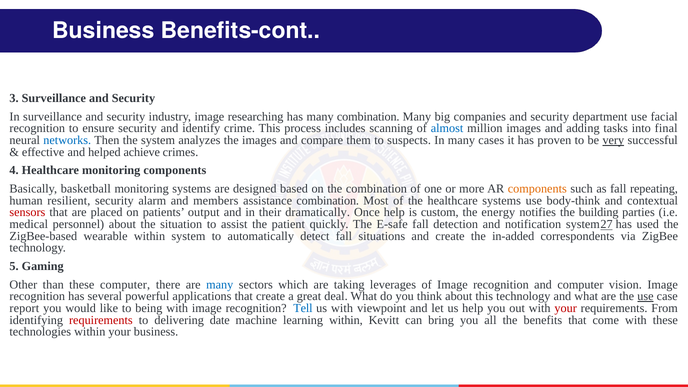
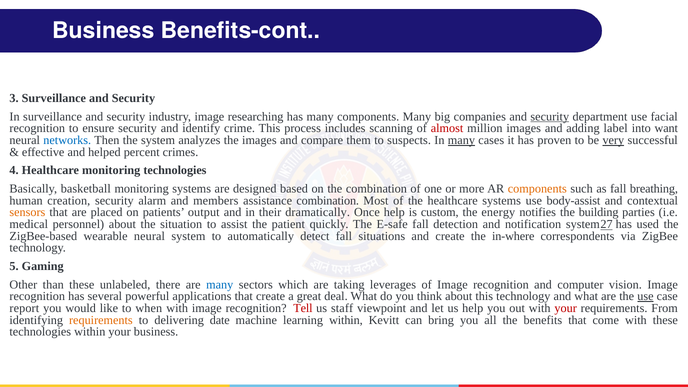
many combination: combination -> components
security at (550, 117) underline: none -> present
almost colour: blue -> red
tasks: tasks -> label
final: final -> want
many at (461, 140) underline: none -> present
achieve: achieve -> percent
monitoring components: components -> technologies
repeating: repeating -> breathing
resilient: resilient -> creation
body-think: body-think -> body-assist
sensors colour: red -> orange
wearable within: within -> neural
in-added: in-added -> in-where
these computer: computer -> unlabeled
being: being -> when
Tell colour: blue -> red
us with: with -> staff
requirements at (101, 320) colour: red -> orange
